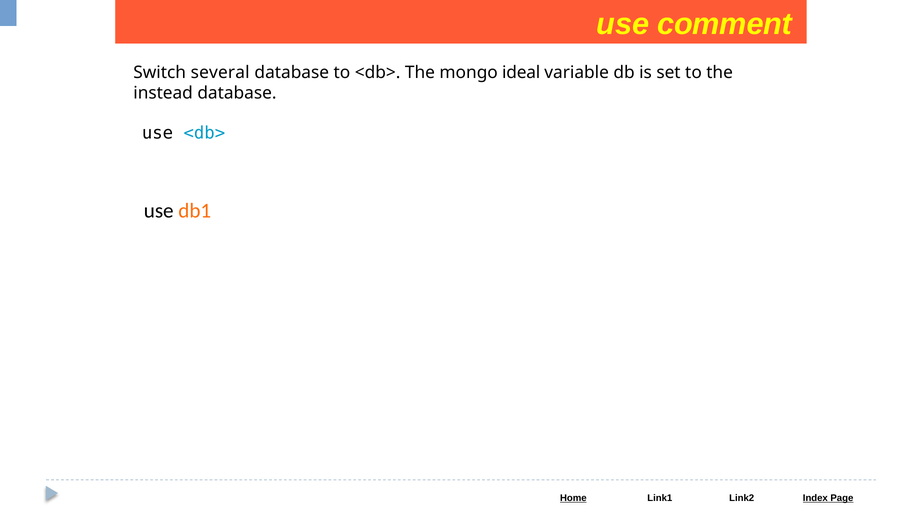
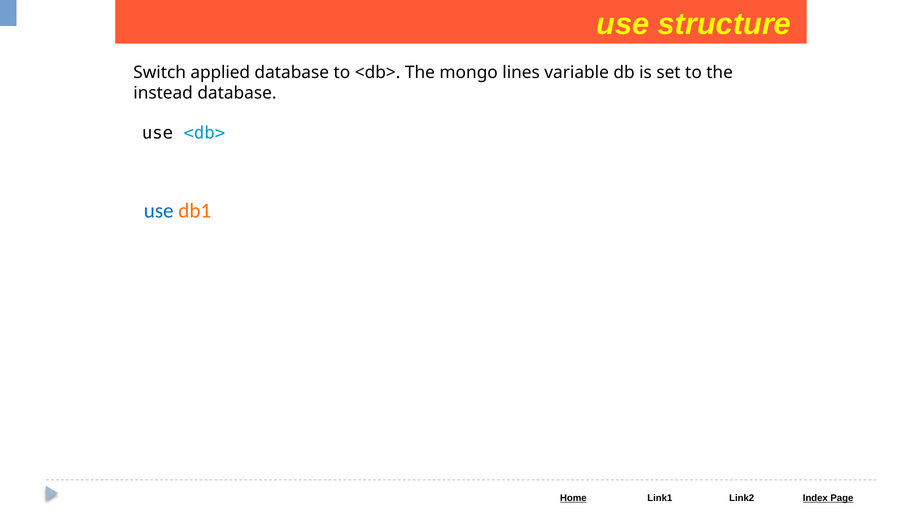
comment: comment -> structure
several: several -> applied
ideal: ideal -> lines
use at (159, 211) colour: black -> blue
